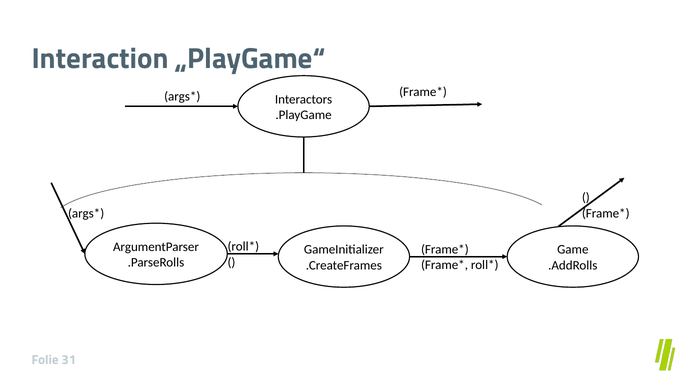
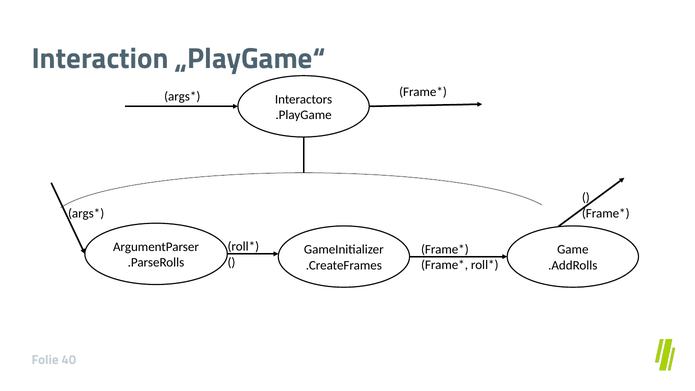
31: 31 -> 40
